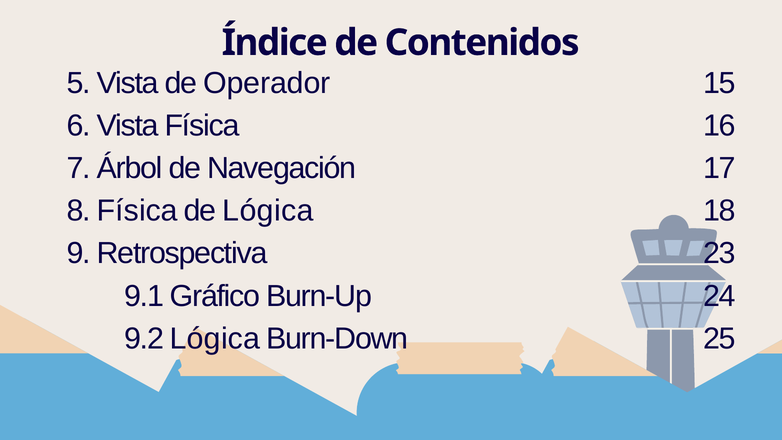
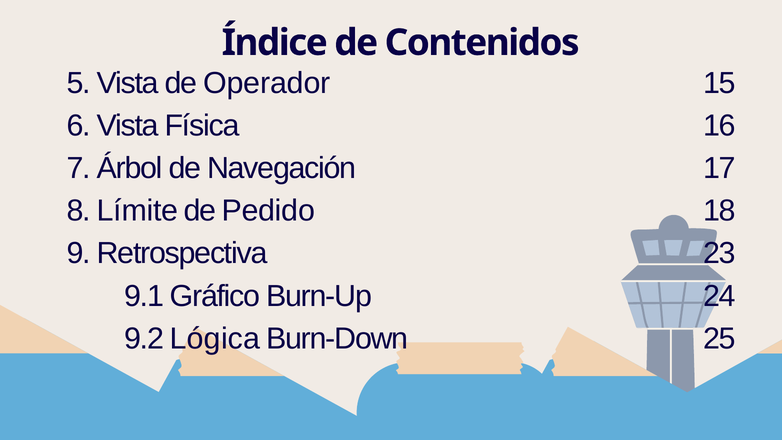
8 Física: Física -> Límite
de Lógica: Lógica -> Pedido
